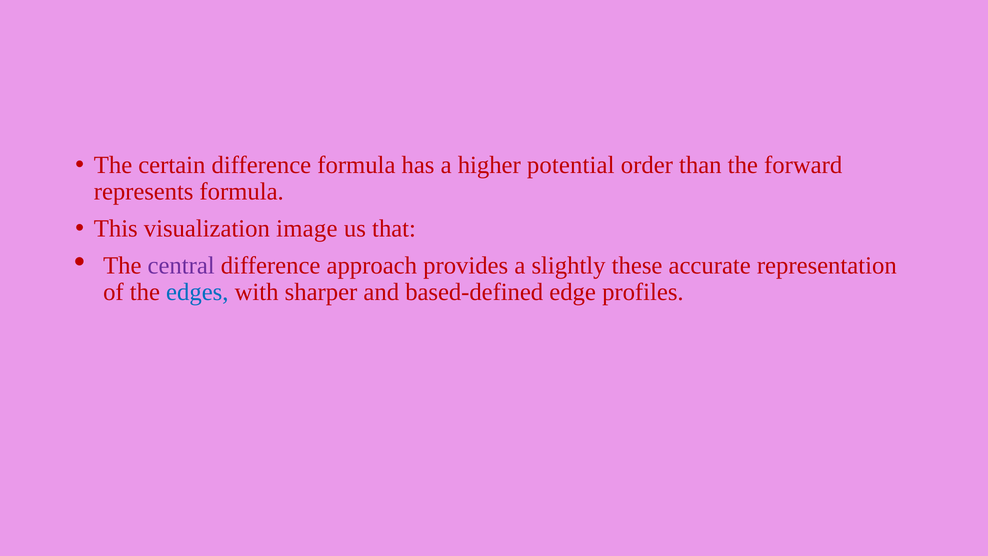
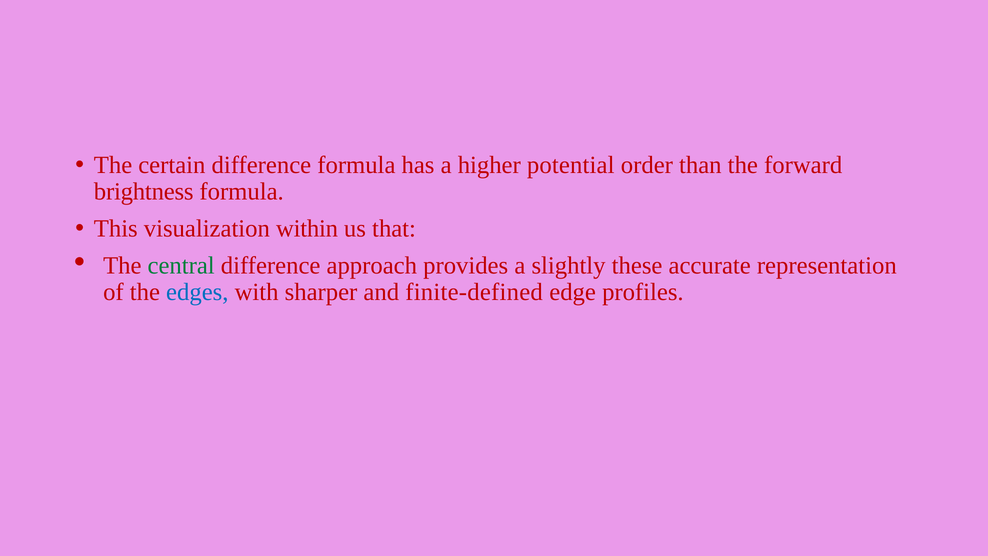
represents: represents -> brightness
image: image -> within
central colour: purple -> green
based-defined: based-defined -> finite-defined
